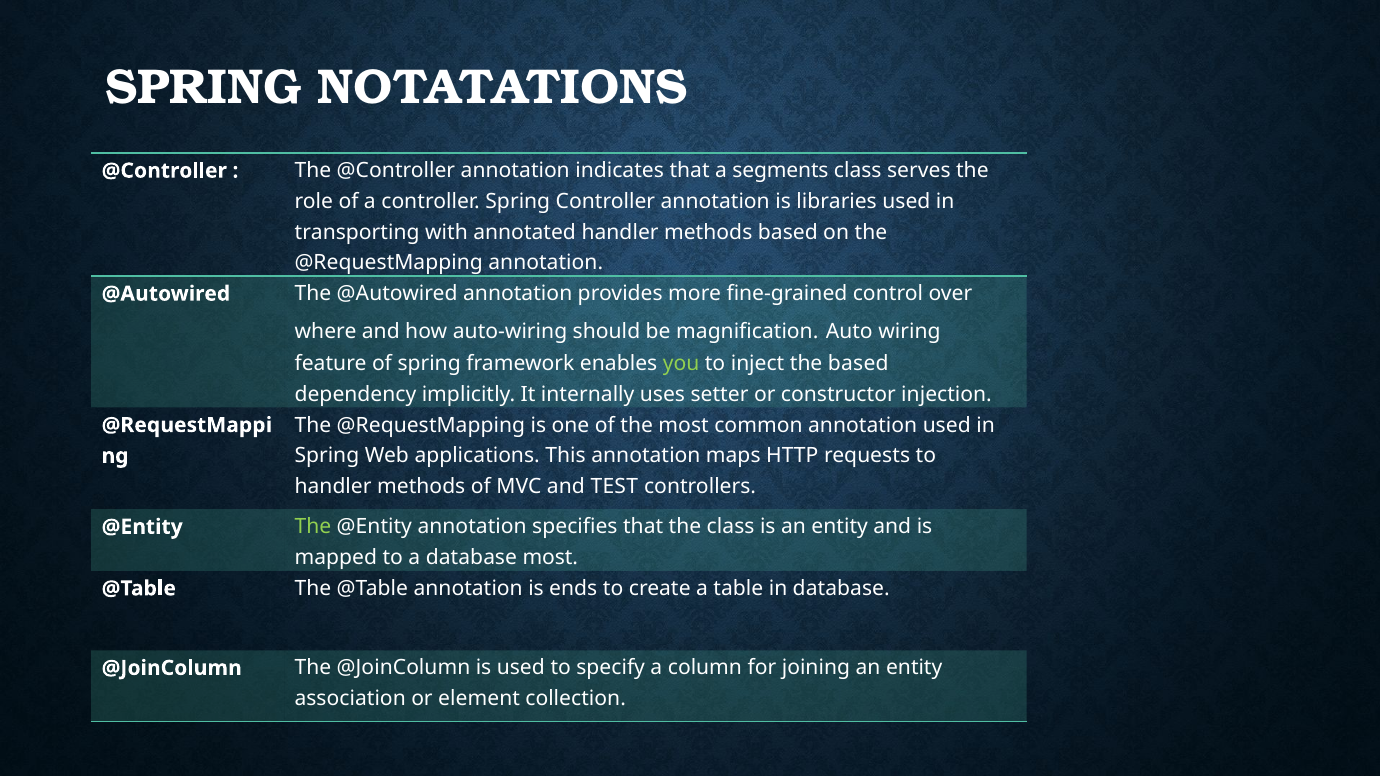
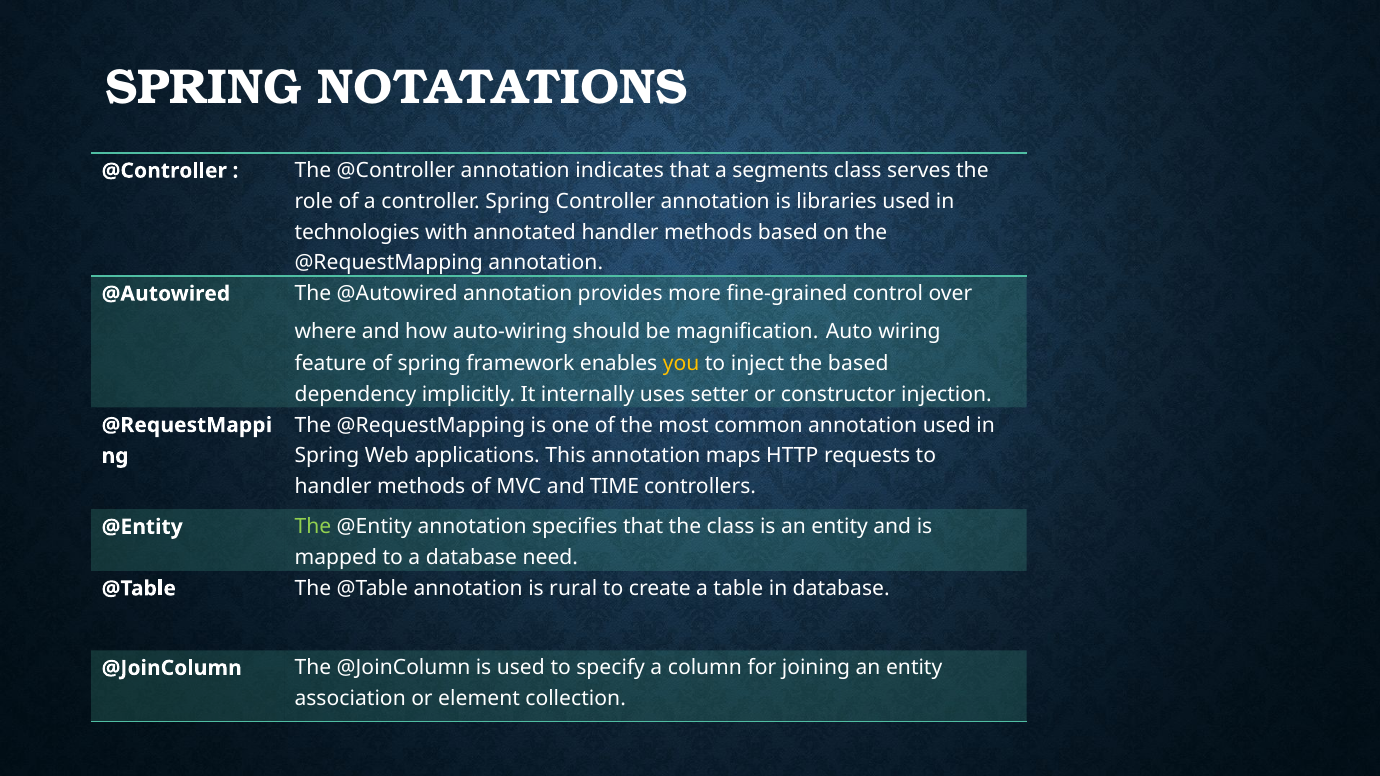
transporting: transporting -> technologies
you colour: light green -> yellow
TEST: TEST -> TIME
database most: most -> need
ends: ends -> rural
